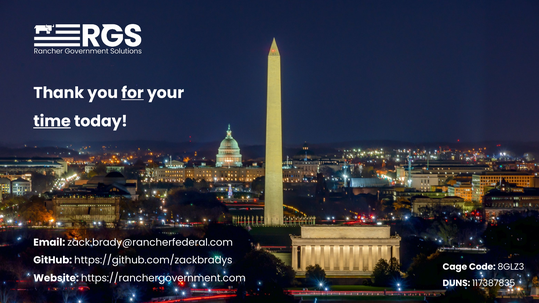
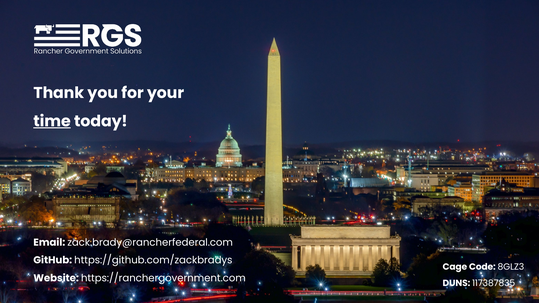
for underline: present -> none
